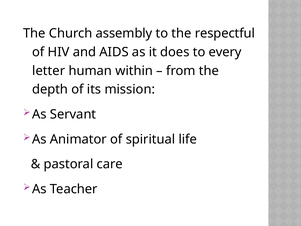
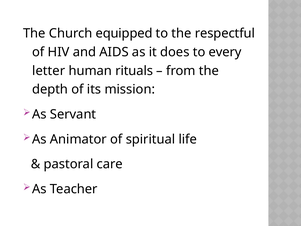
assembly: assembly -> equipped
within: within -> rituals
